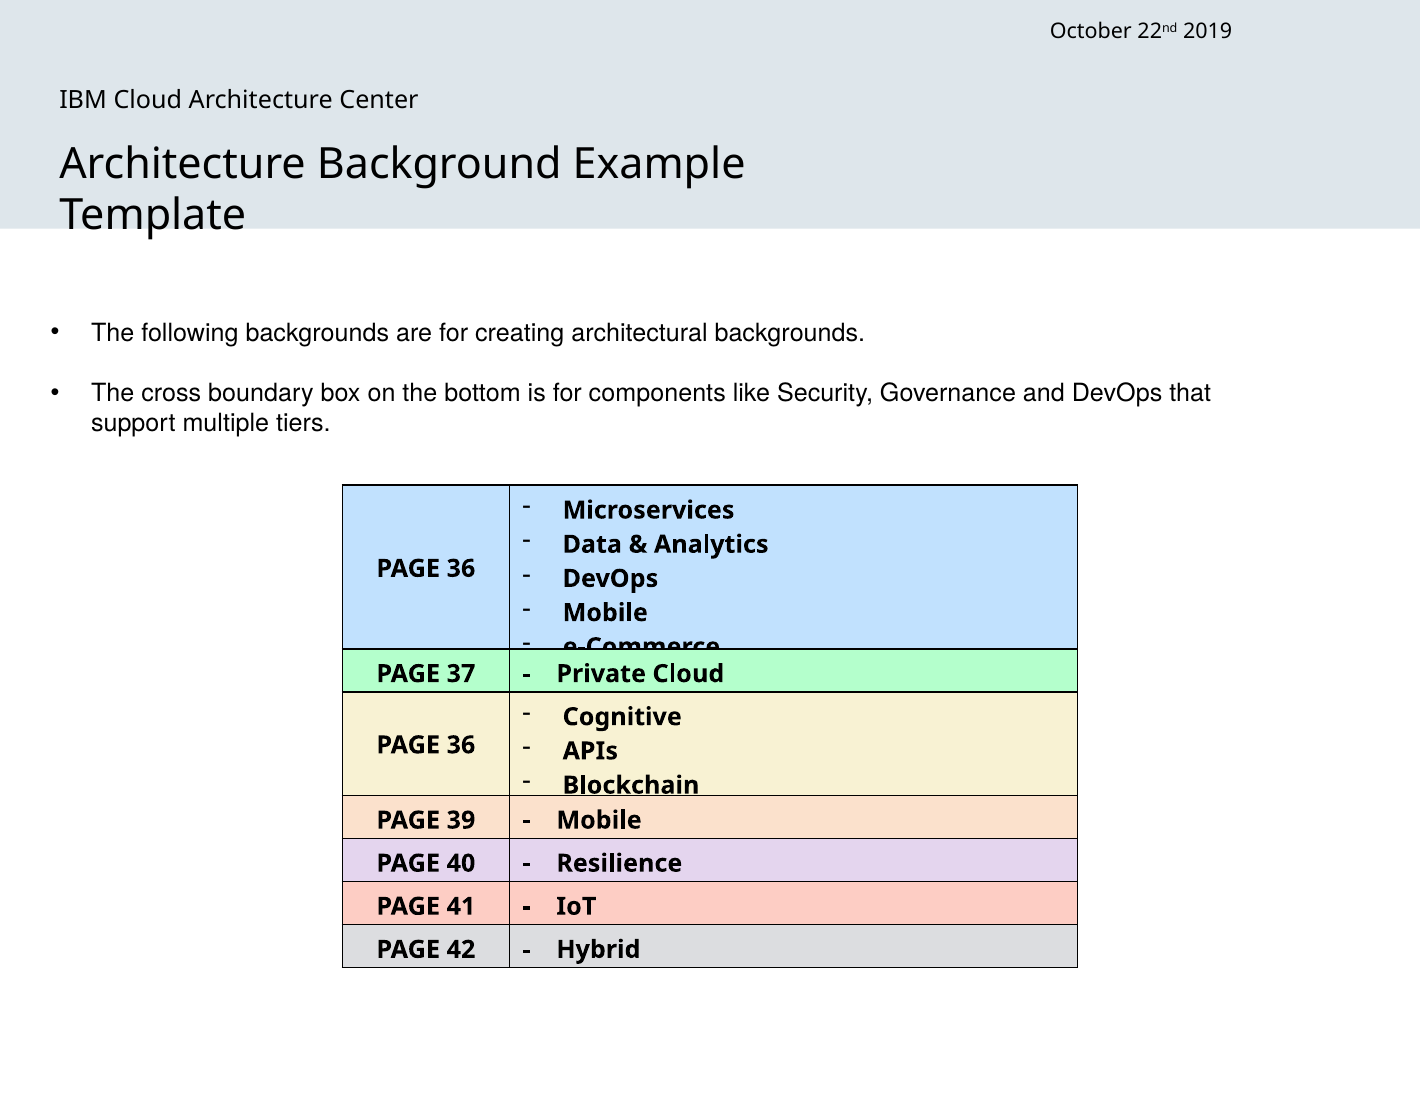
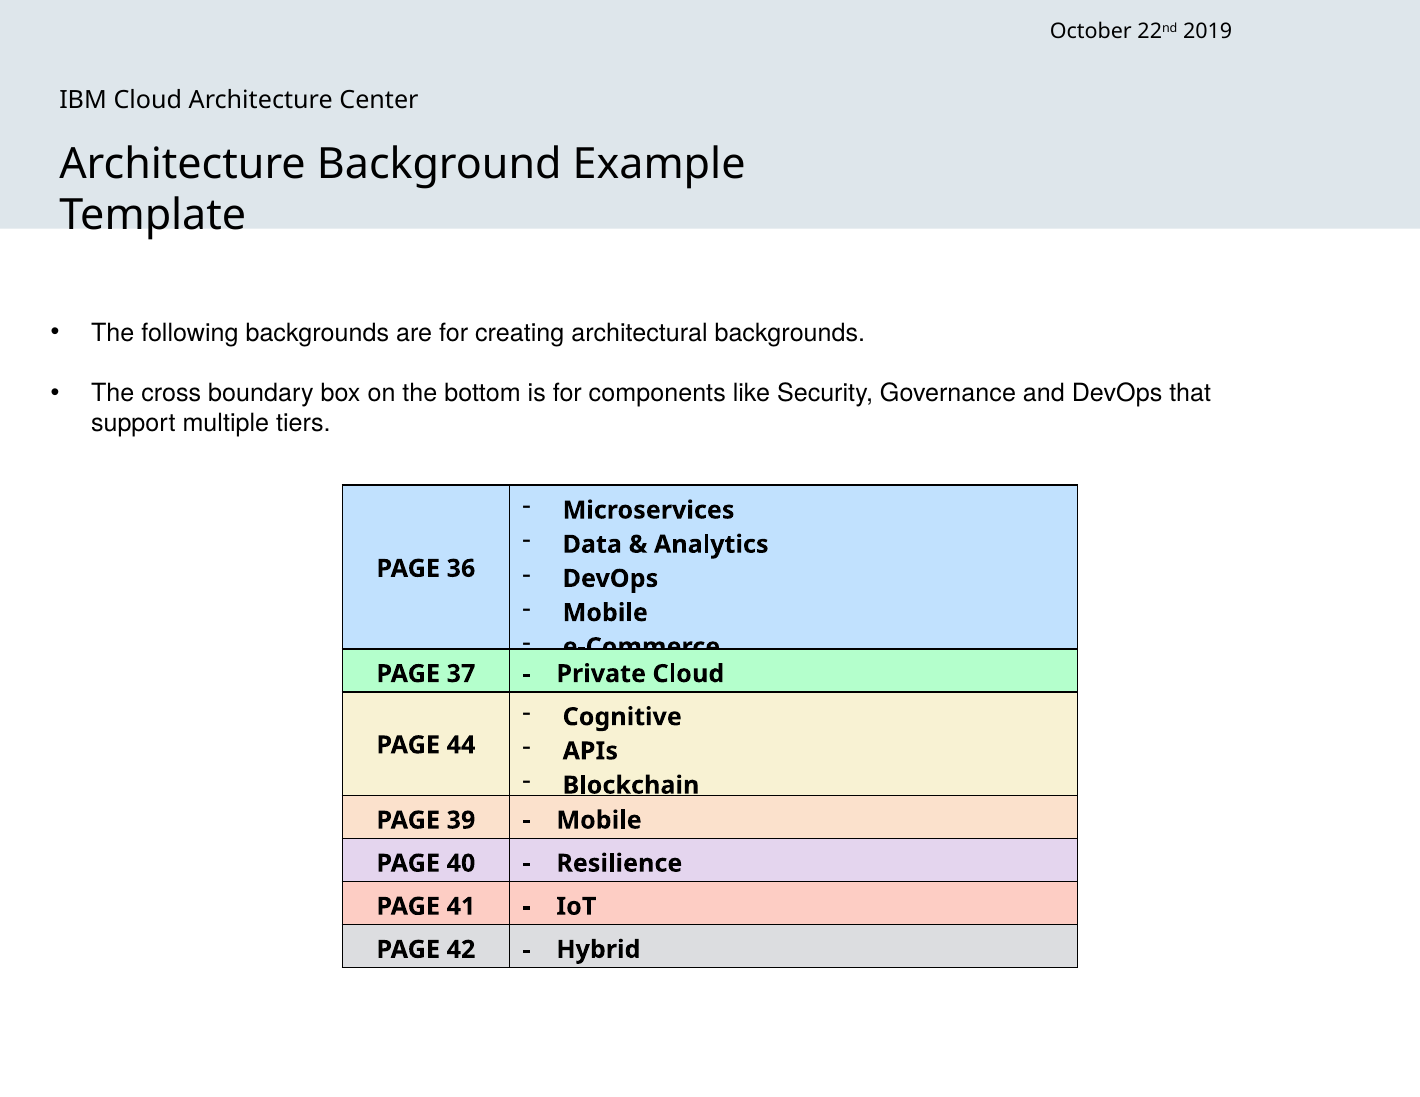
36 at (461, 745): 36 -> 44
